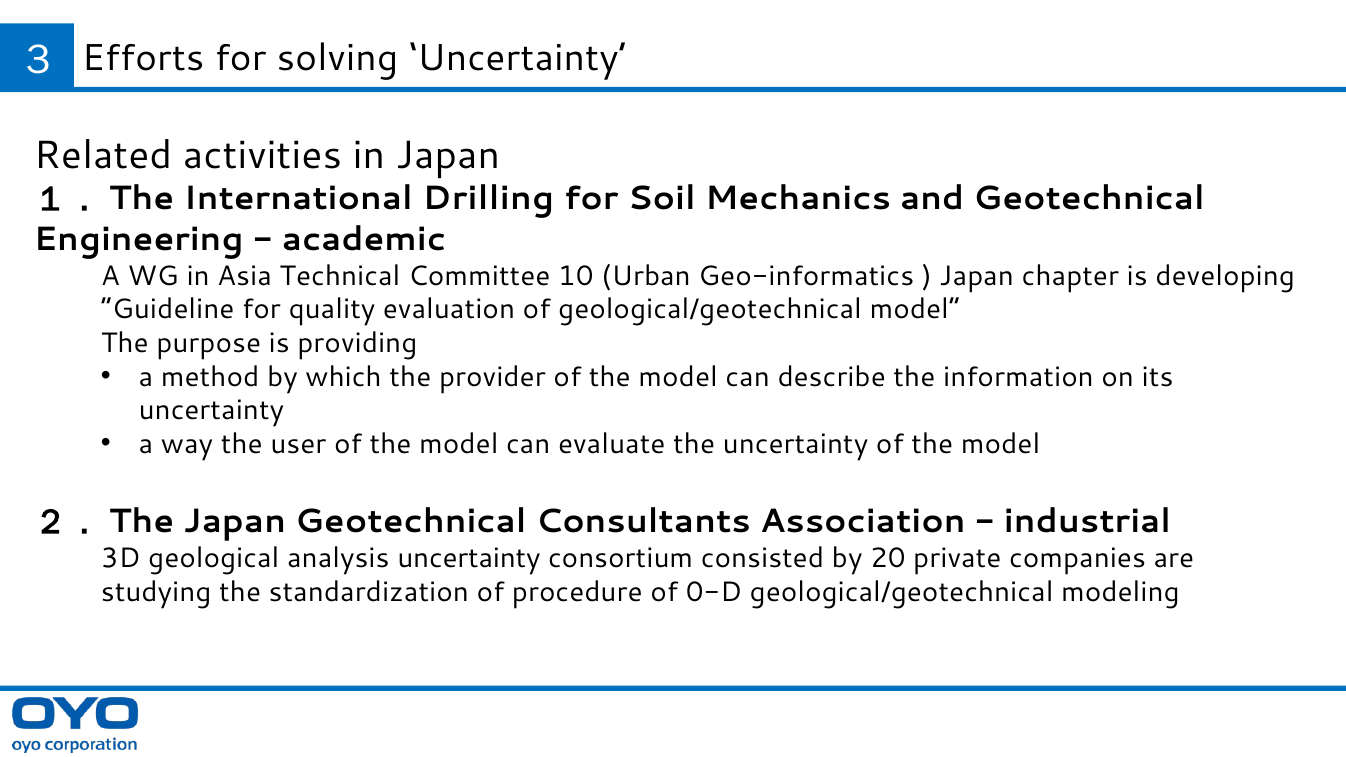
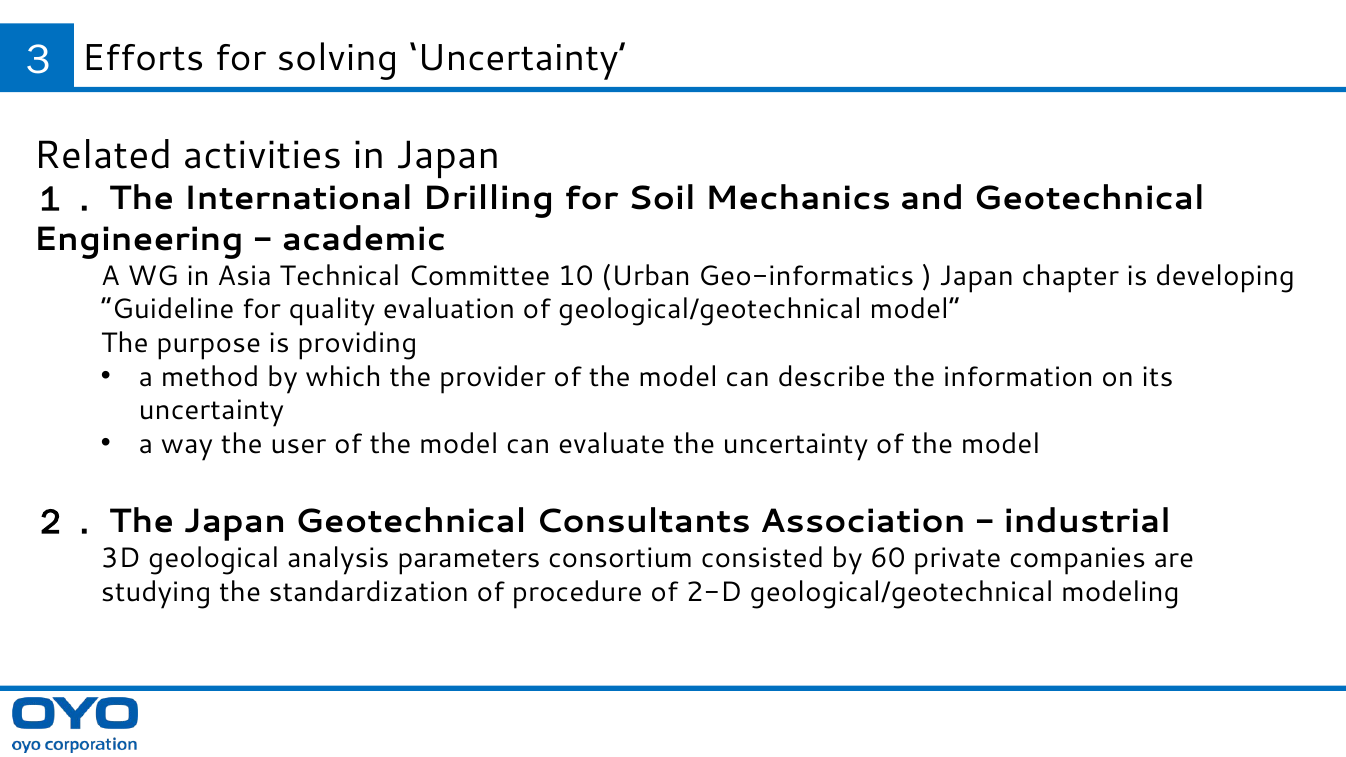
analysis uncertainty: uncertainty -> parameters
20: 20 -> 60
0-D: 0-D -> 2-D
